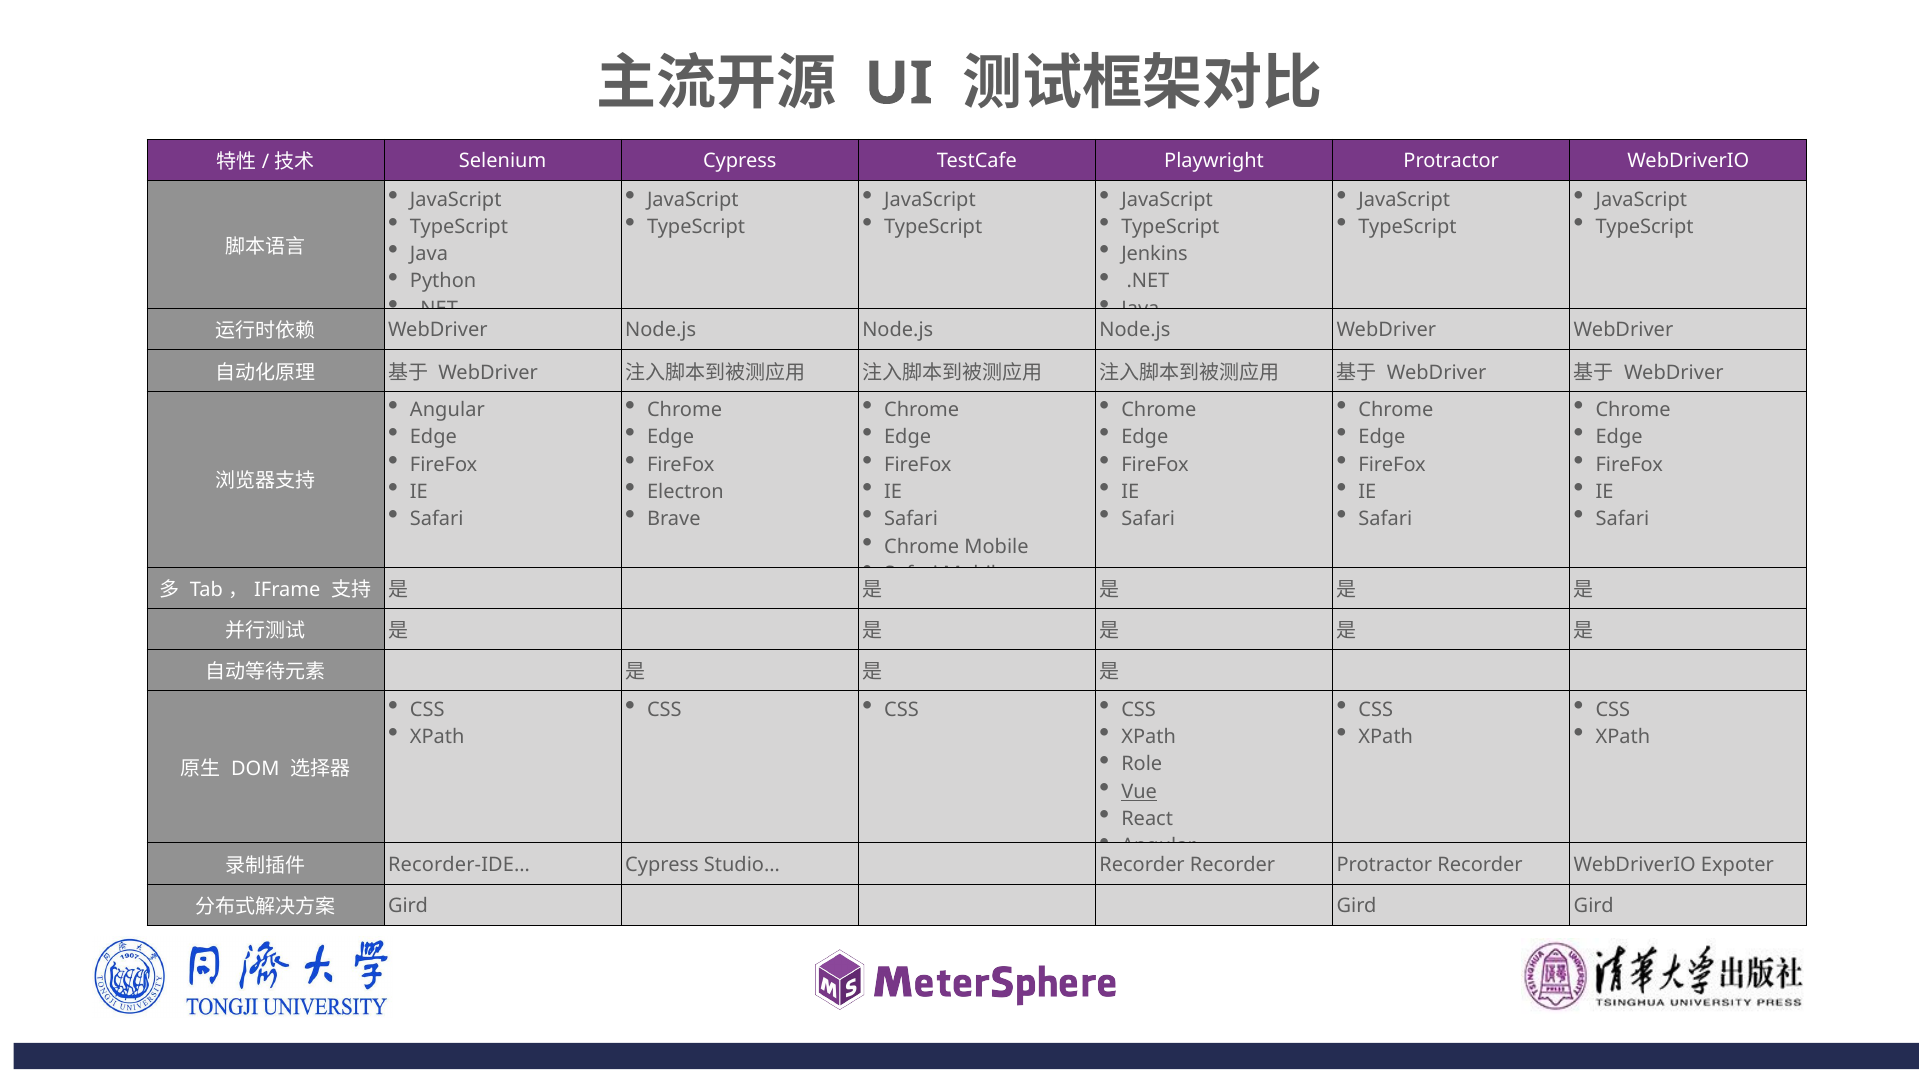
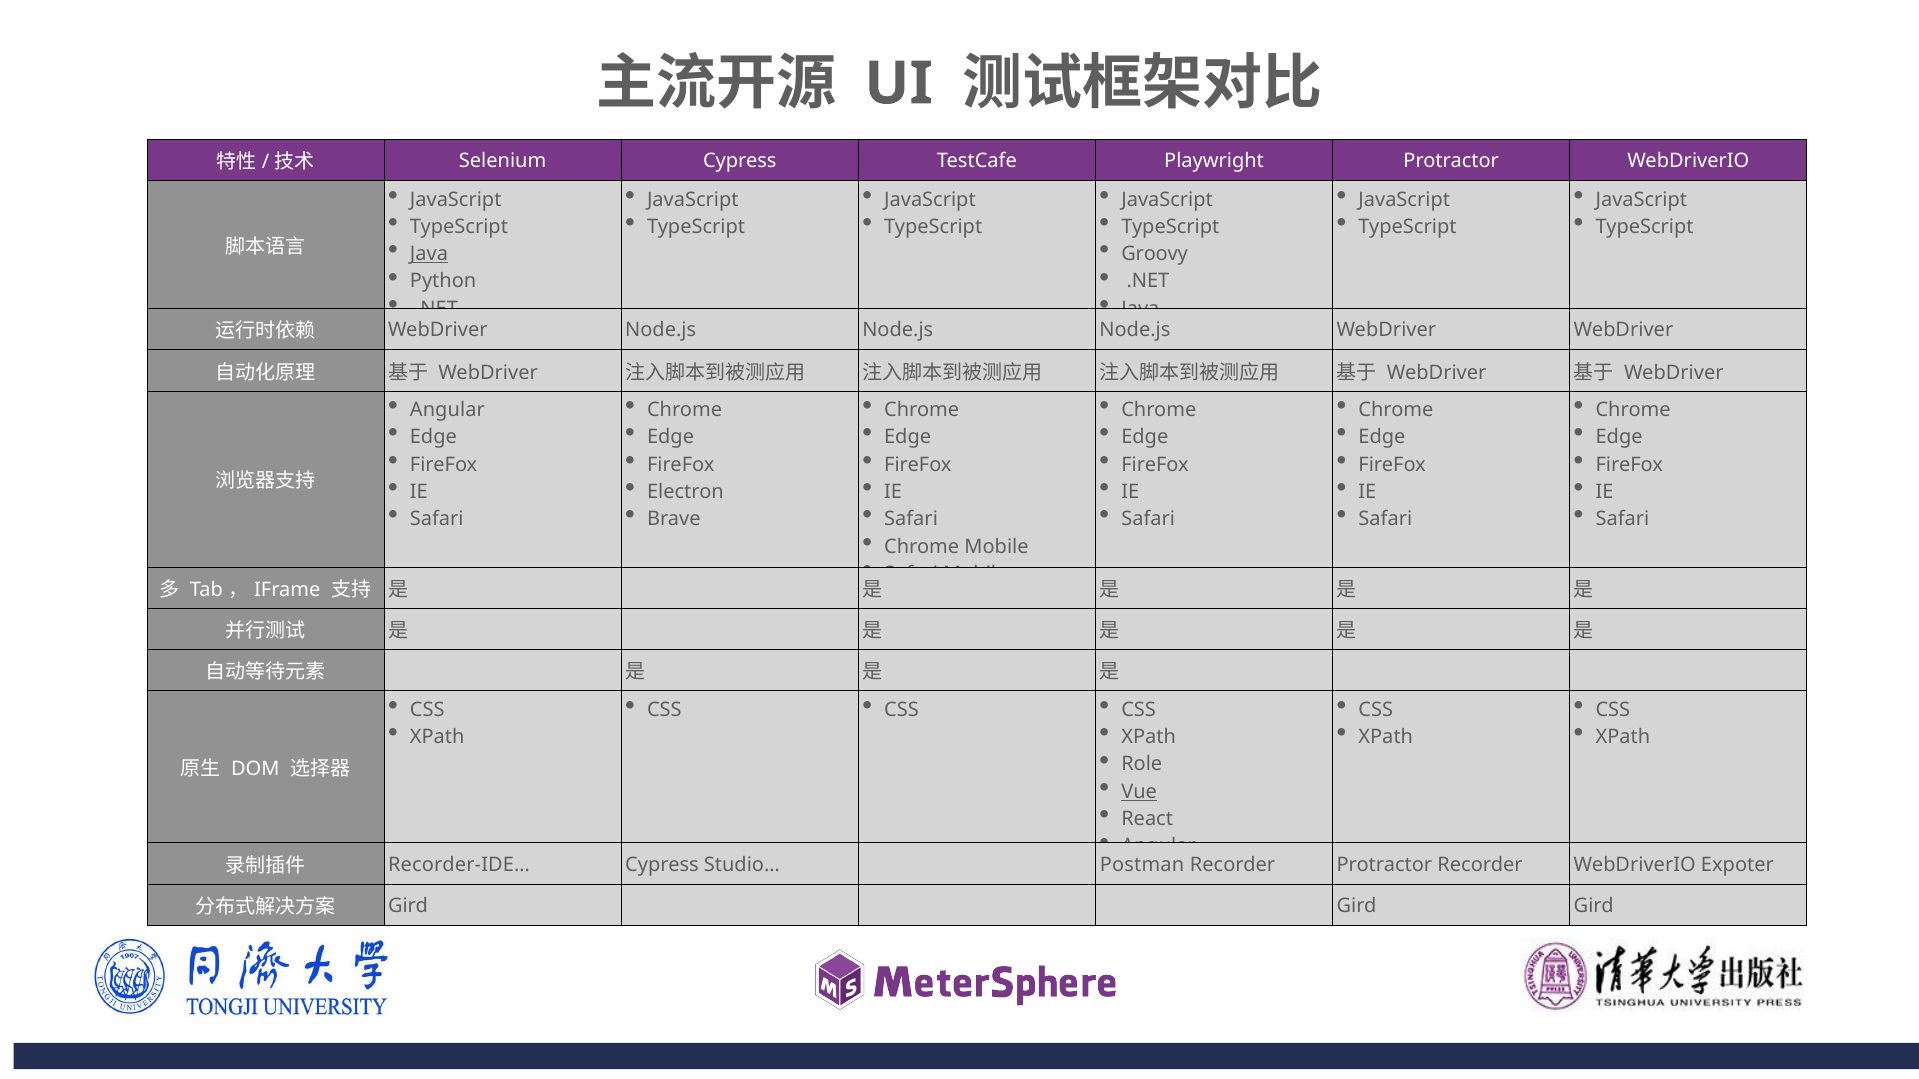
Java at (429, 254) underline: none -> present
Jenkins: Jenkins -> Groovy
Studio… Recorder: Recorder -> Postman
